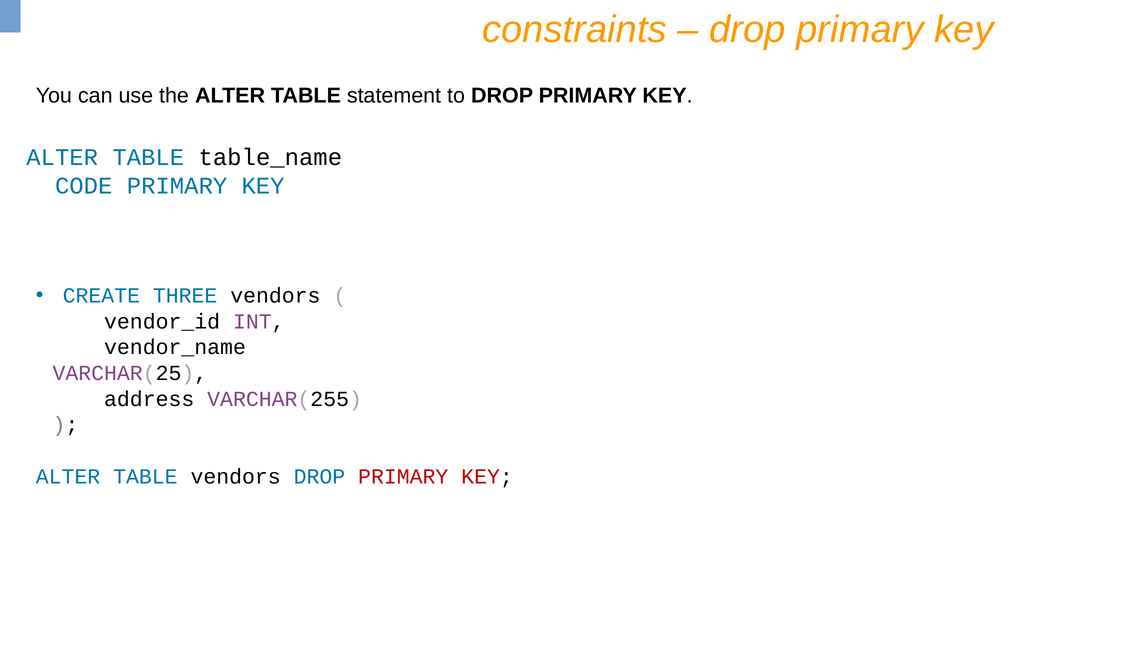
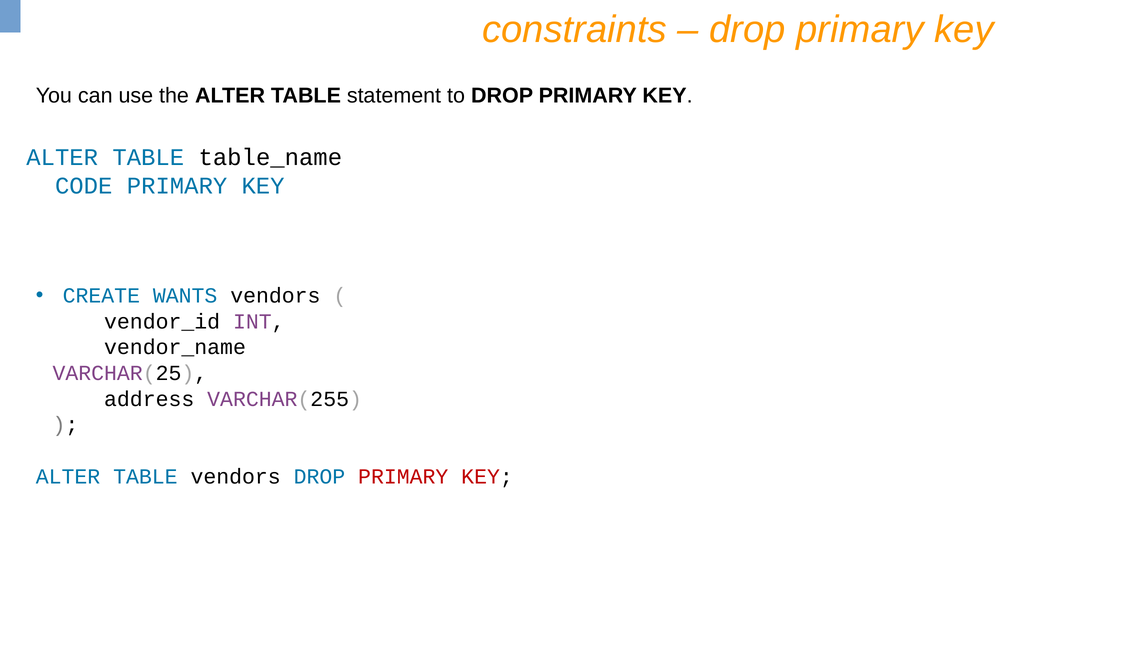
THREE: THREE -> WANTS
